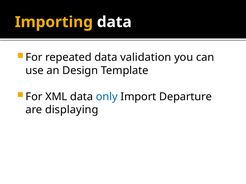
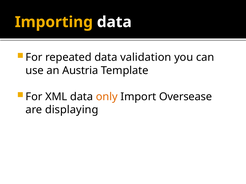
Design: Design -> Austria
only colour: blue -> orange
Departure: Departure -> Oversease
